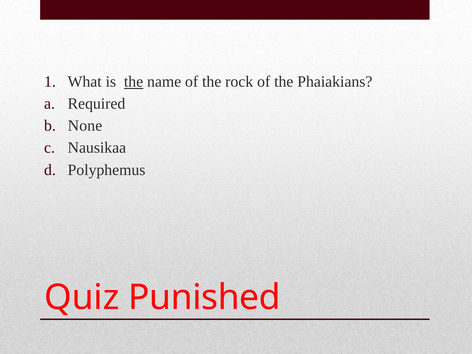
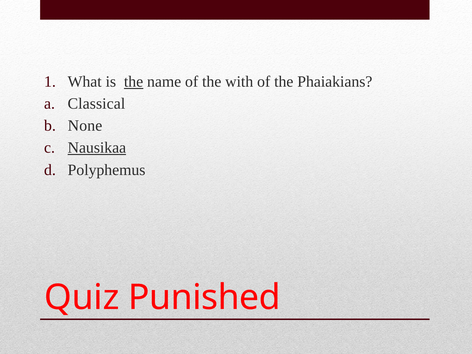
rock: rock -> with
Required: Required -> Classical
Nausikaa underline: none -> present
